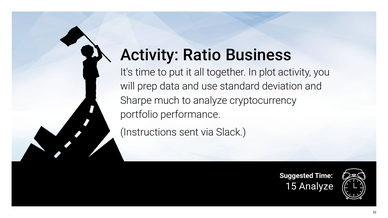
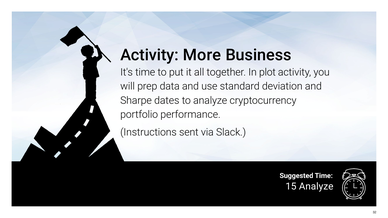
Ratio: Ratio -> More
much: much -> dates
